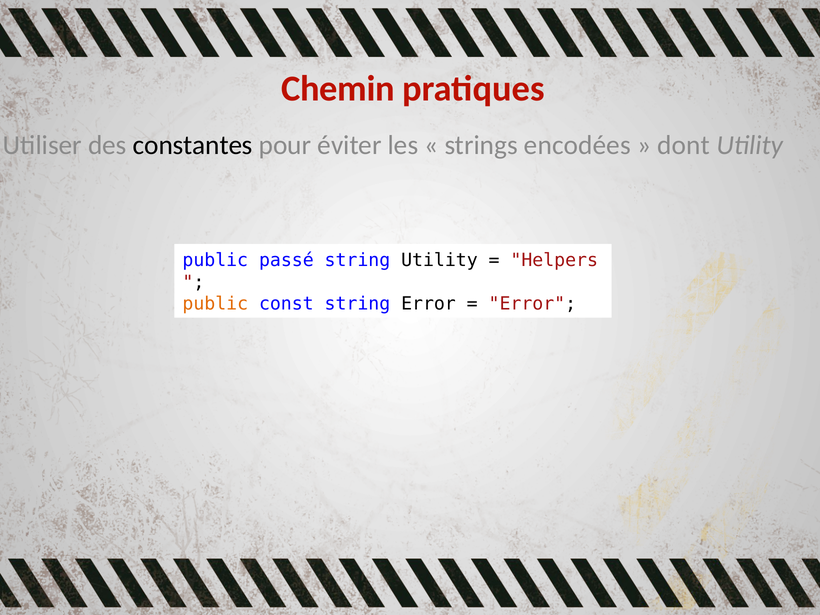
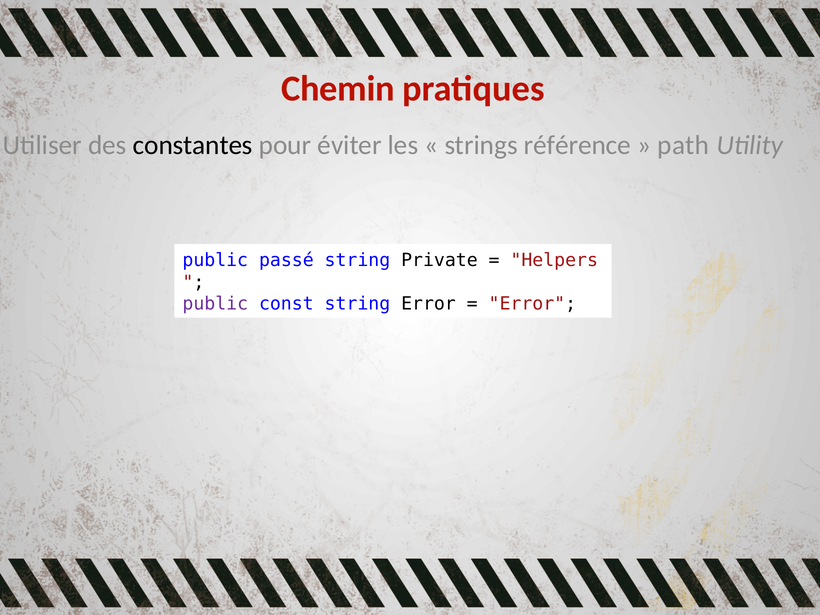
encodées: encodées -> référence
dont: dont -> path
string Utility: Utility -> Private
public at (215, 304) colour: orange -> purple
